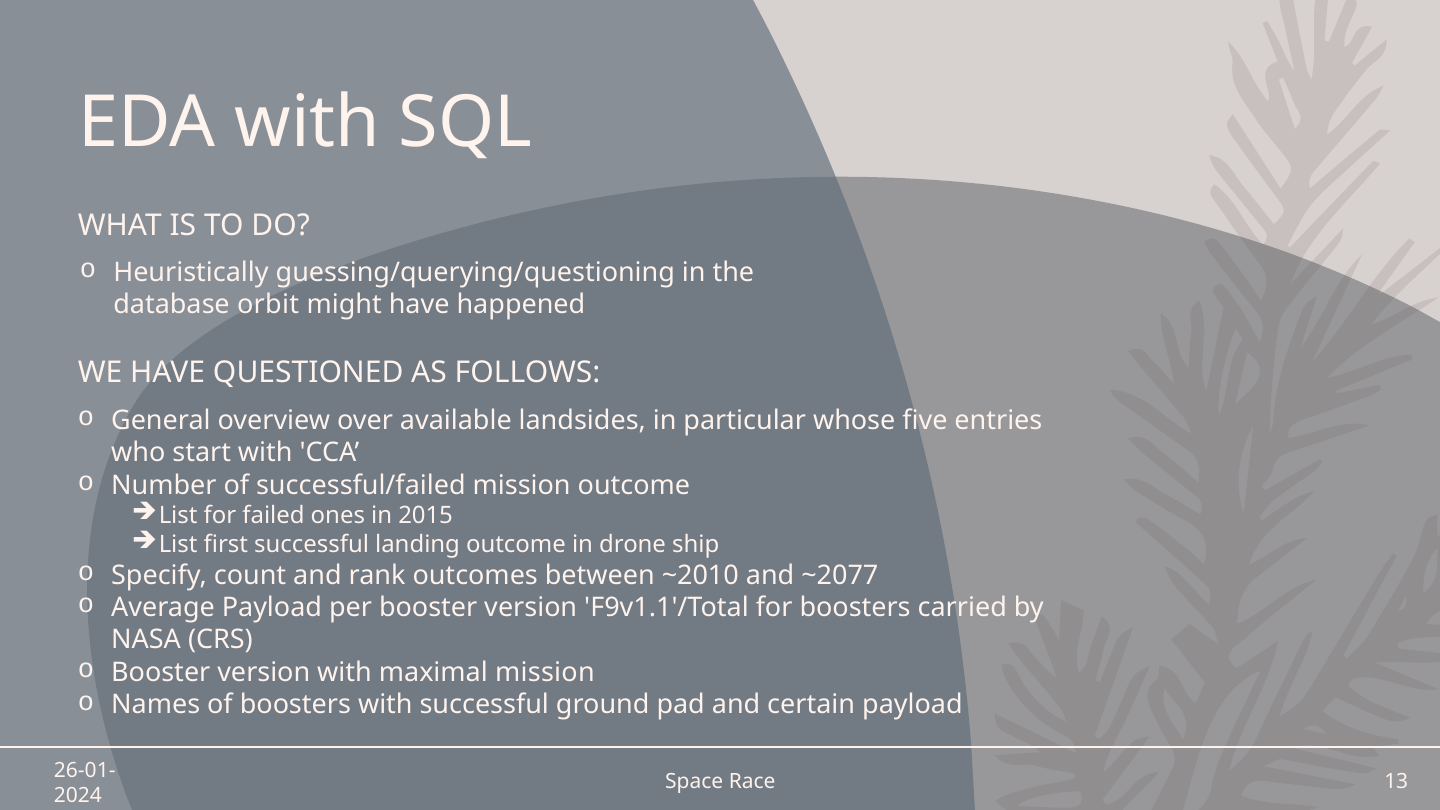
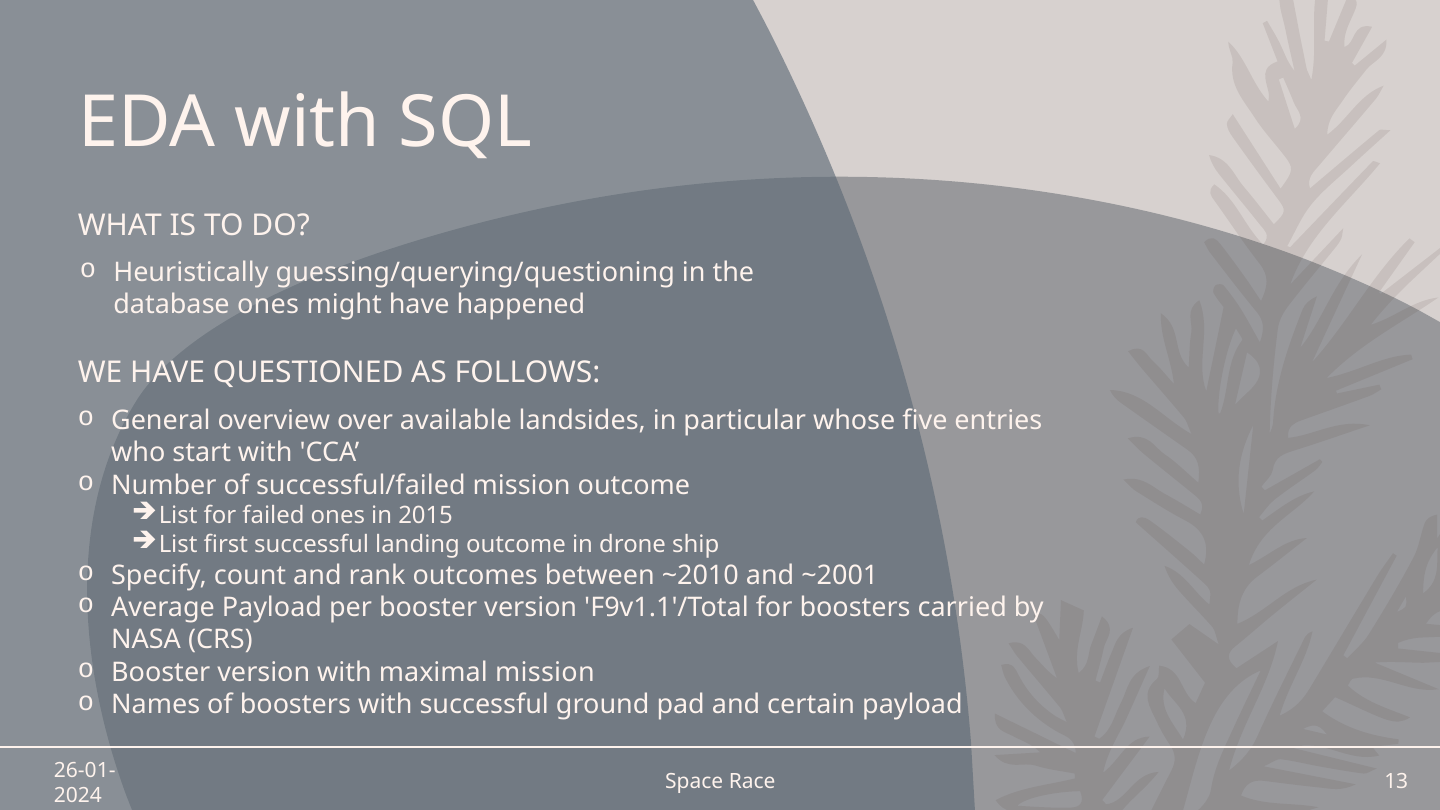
database orbit: orbit -> ones
~2077: ~2077 -> ~2001
